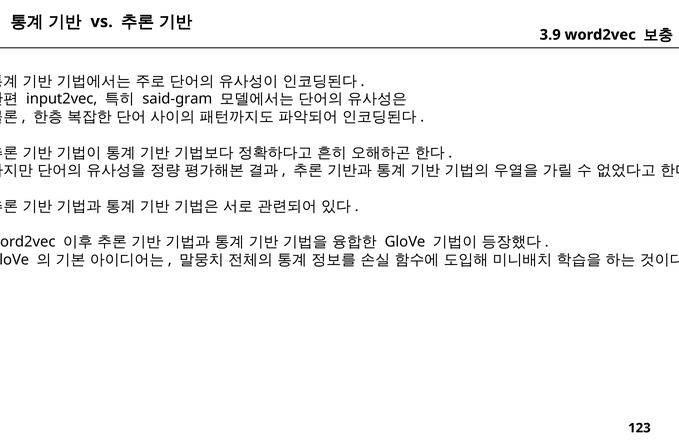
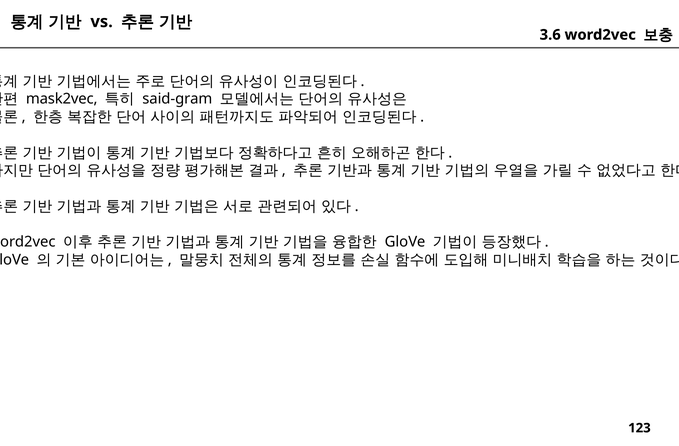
3.9: 3.9 -> 3.6
input2vec: input2vec -> mask2vec
